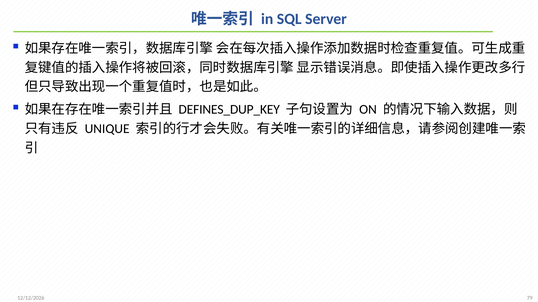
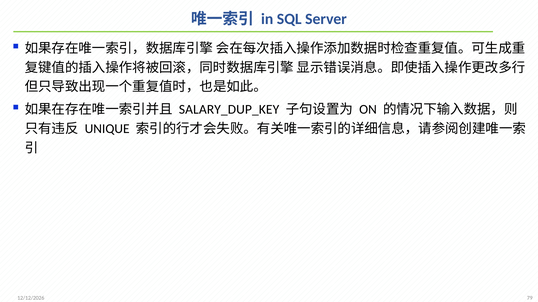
DEFINES_DUP_KEY: DEFINES_DUP_KEY -> SALARY_DUP_KEY
